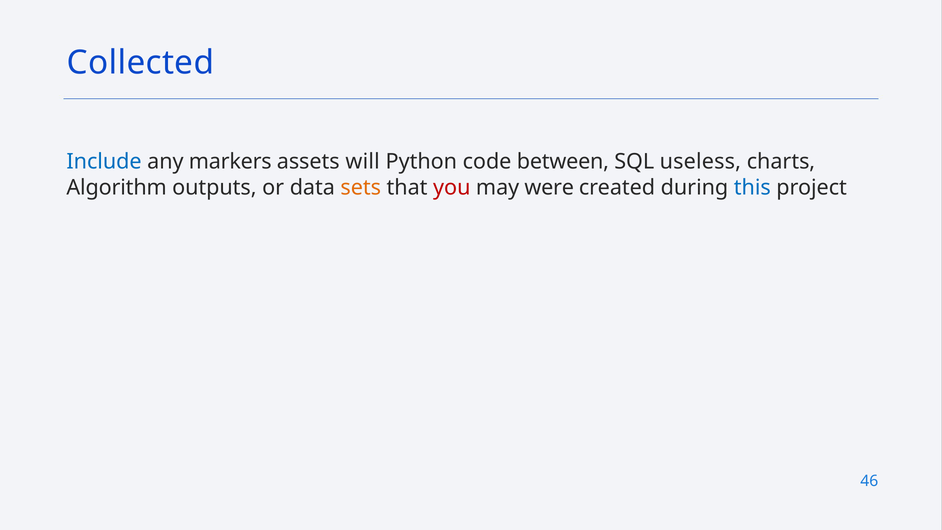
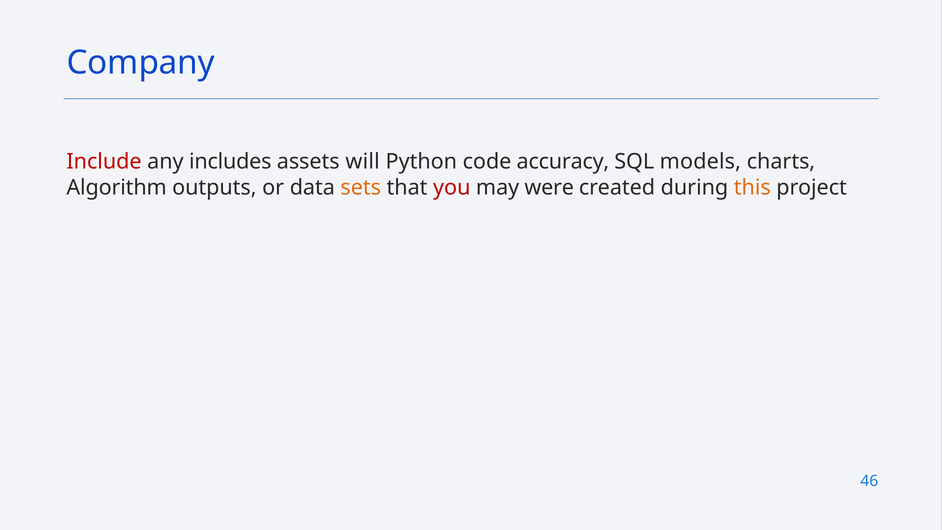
Collected: Collected -> Company
Include colour: blue -> red
markers: markers -> includes
between: between -> accuracy
useless: useless -> models
this colour: blue -> orange
